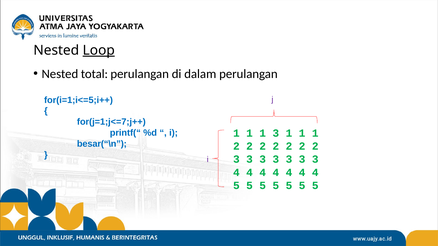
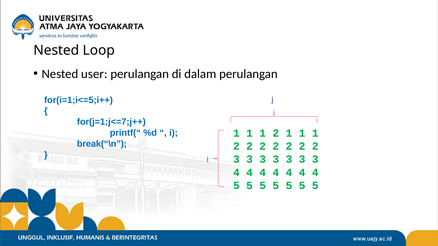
Loop underline: present -> none
total: total -> user
3 at (276, 133): 3 -> 2
besar(“\n: besar(“\n -> break(“\n
